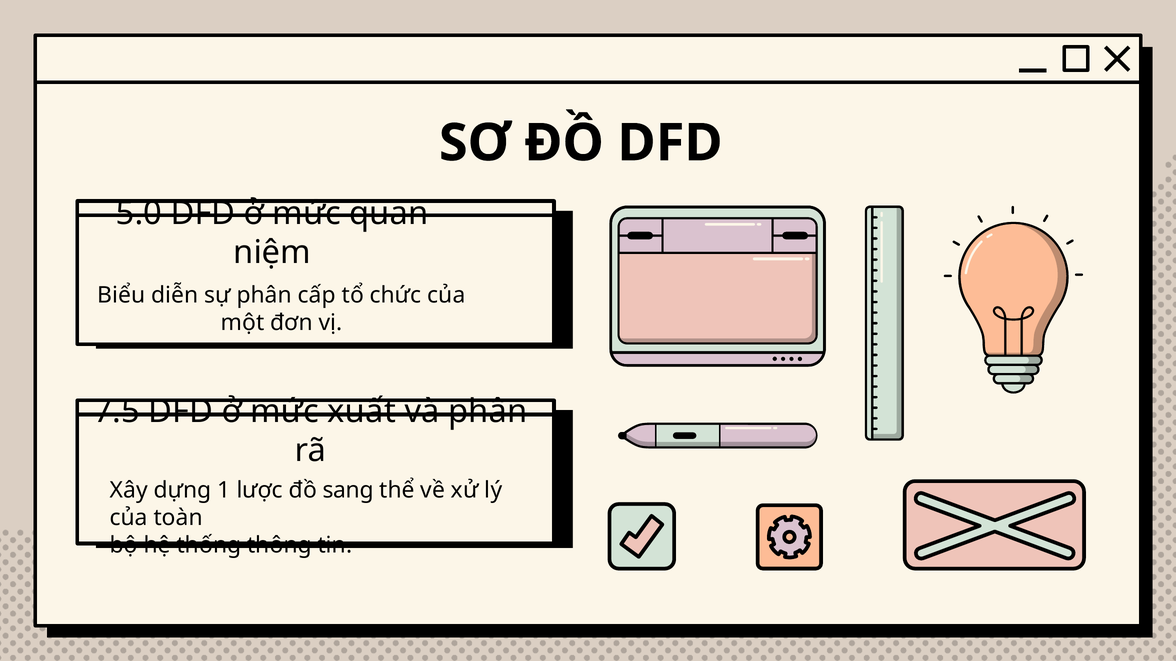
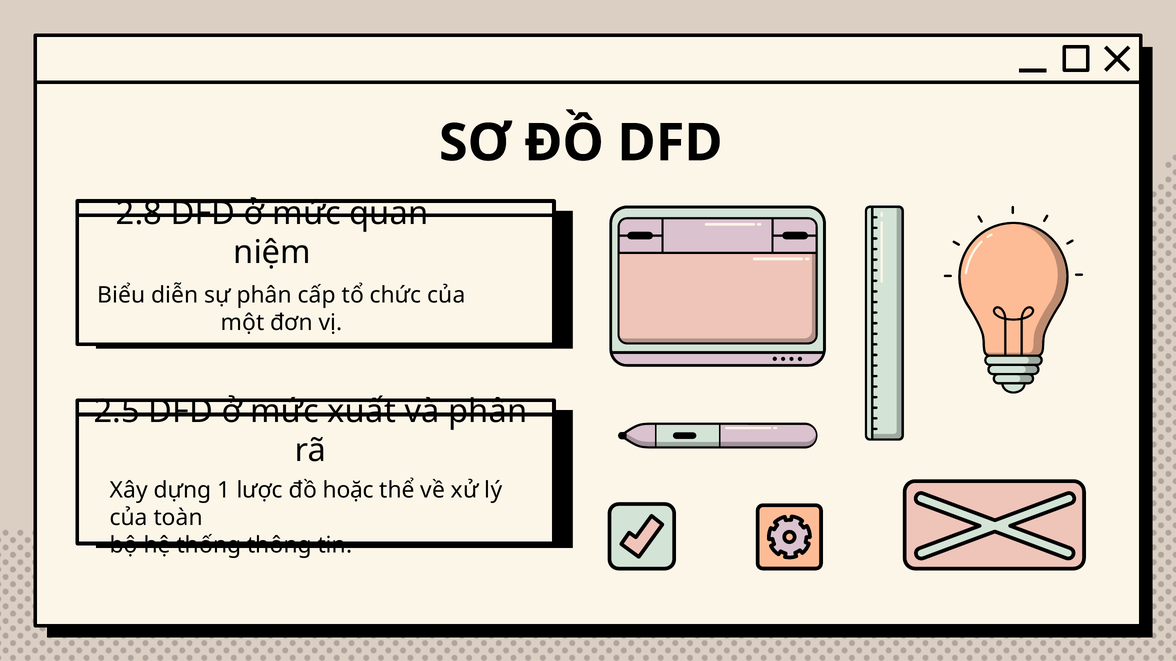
5.0: 5.0 -> 2.8
7.5: 7.5 -> 2.5
sang: sang -> hoặc
